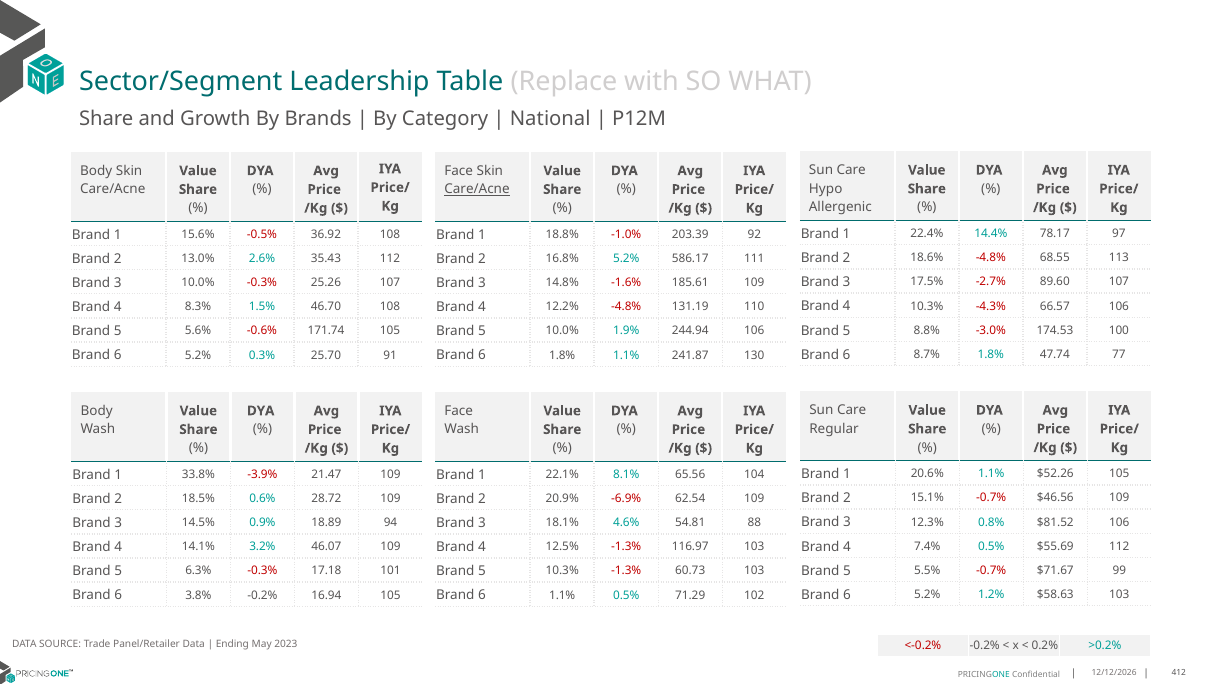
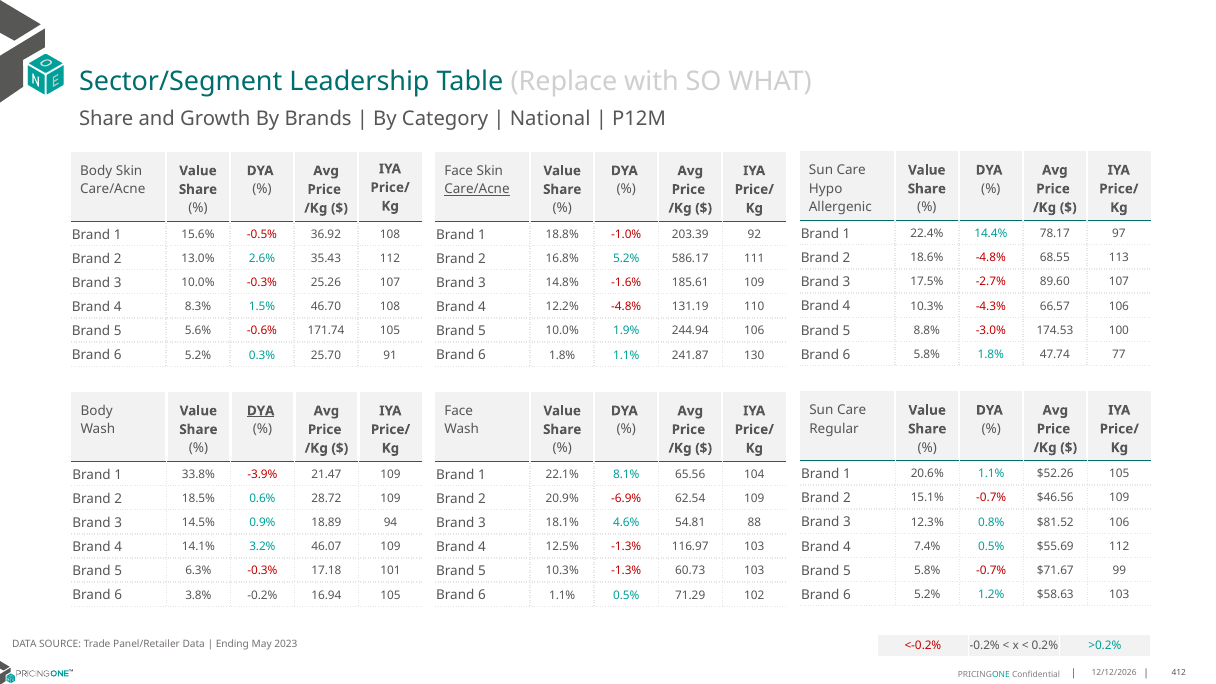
6 8.7%: 8.7% -> 5.8%
DYA at (261, 411) underline: none -> present
5 5.5%: 5.5% -> 5.8%
